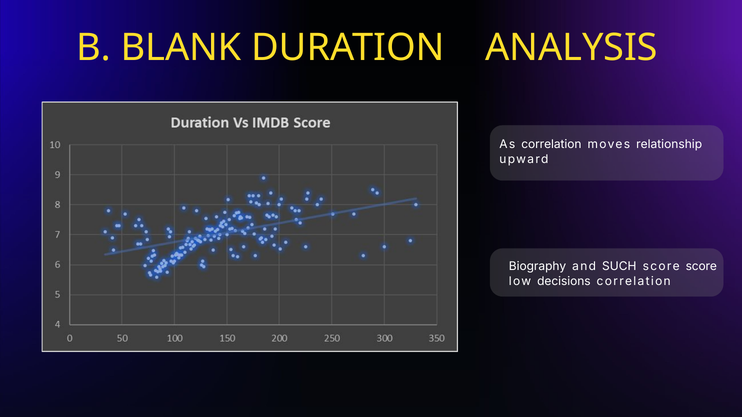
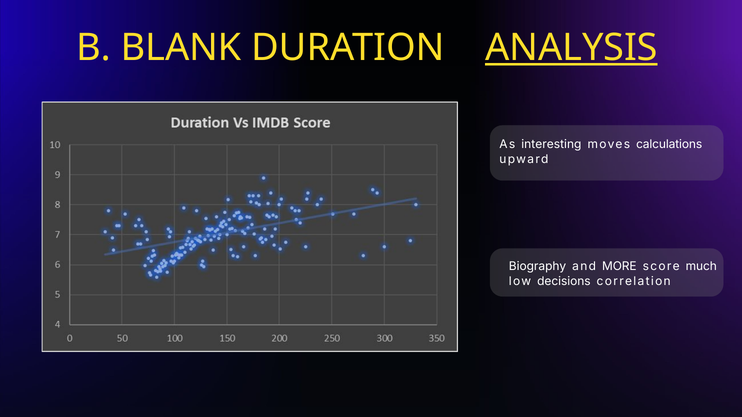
ANALYSIS underline: none -> present
As correlation: correlation -> interesting
relationship: relationship -> calculations
SUCH: SUCH -> MORE
score score: score -> much
